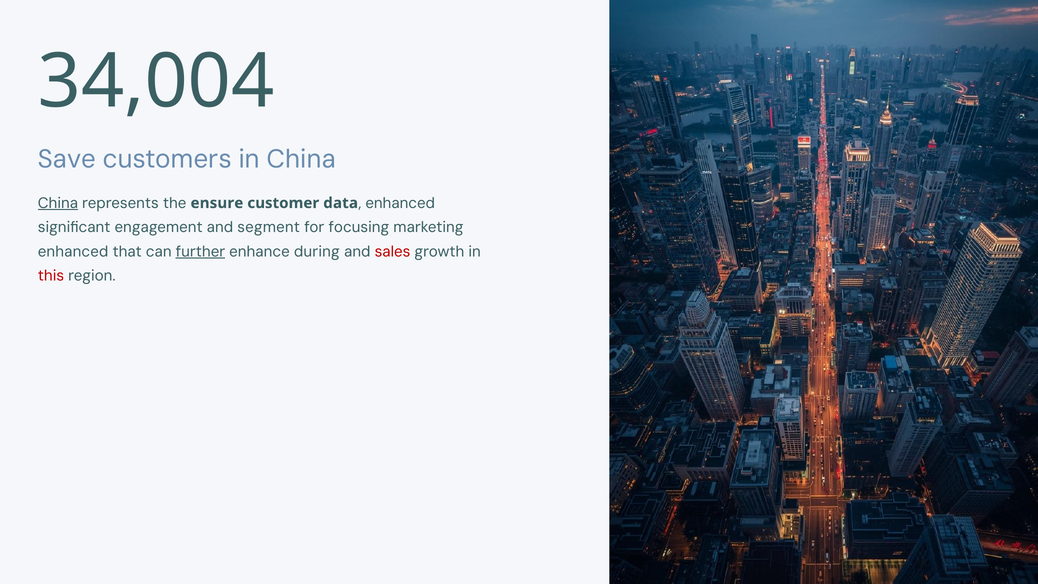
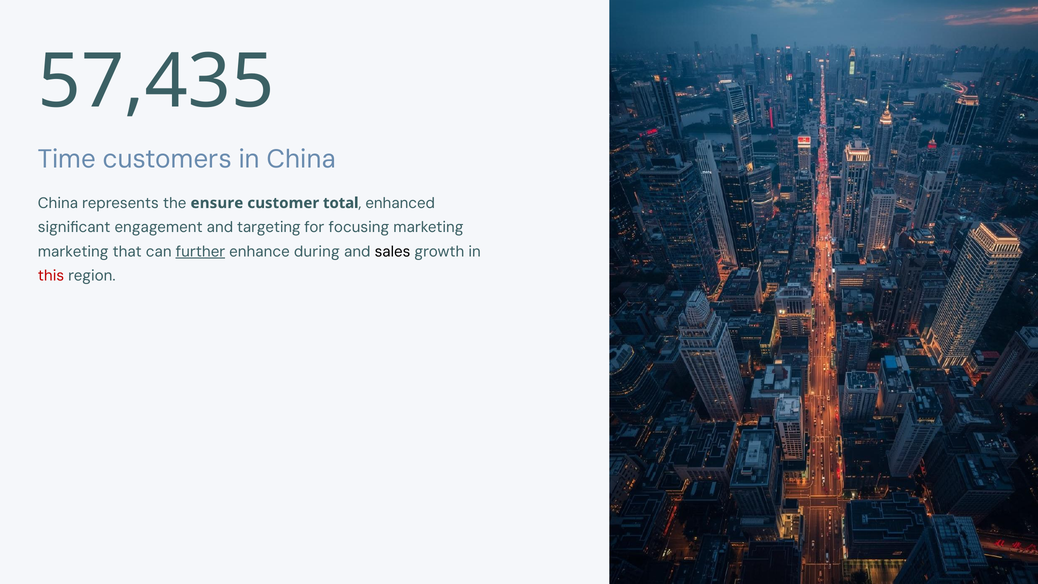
34,004: 34,004 -> 57,435
Save: Save -> Time
China at (58, 203) underline: present -> none
data: data -> total
segment: segment -> targeting
enhanced at (73, 251): enhanced -> marketing
sales colour: red -> black
